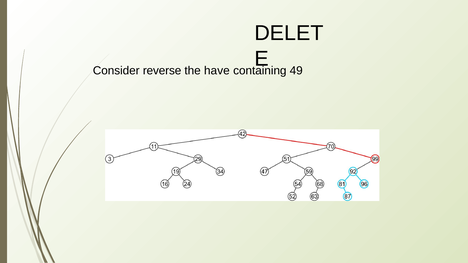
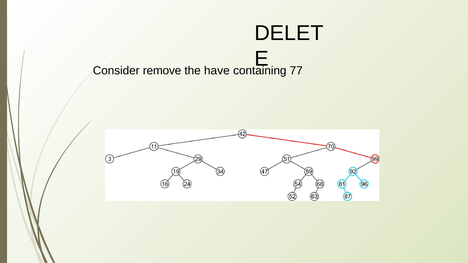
reverse: reverse -> remove
49: 49 -> 77
